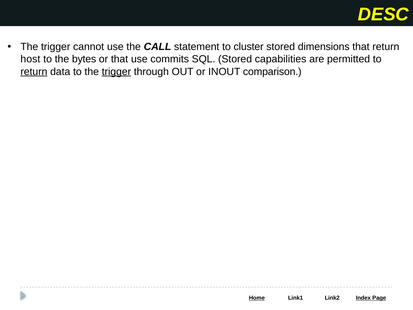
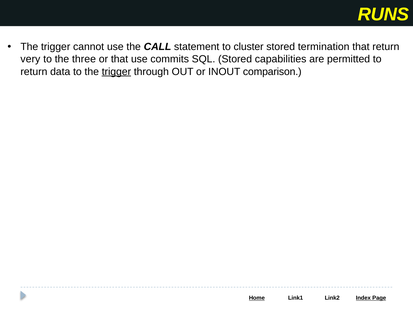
DESC: DESC -> RUNS
dimensions: dimensions -> termination
host: host -> very
bytes: bytes -> three
return at (34, 72) underline: present -> none
